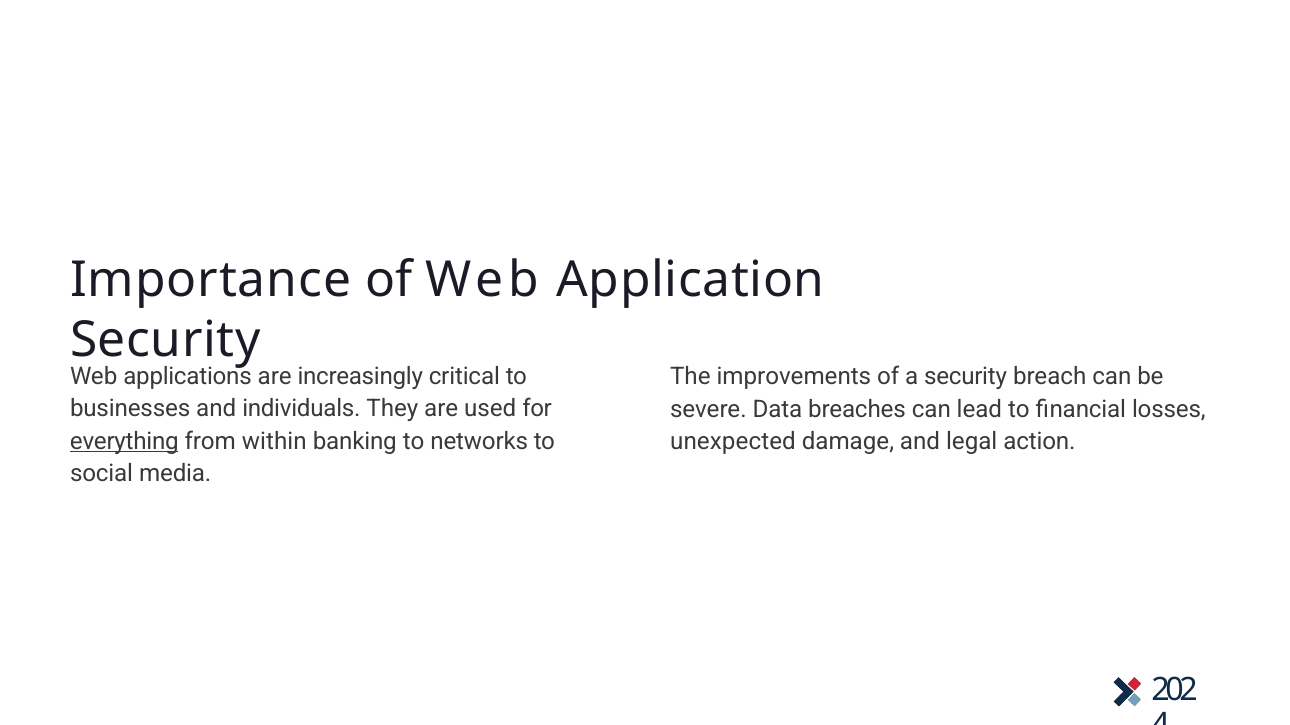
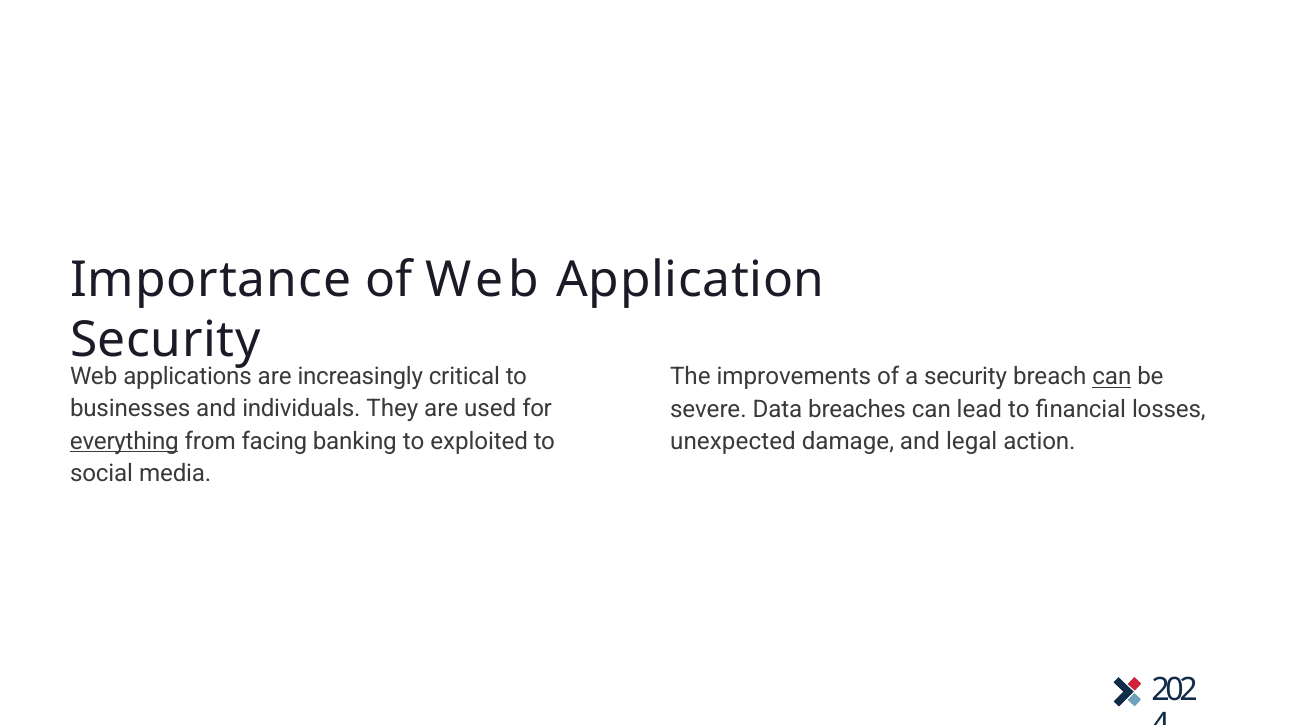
can at (1112, 377) underline: none -> present
within: within -> facing
networks: networks -> exploited
